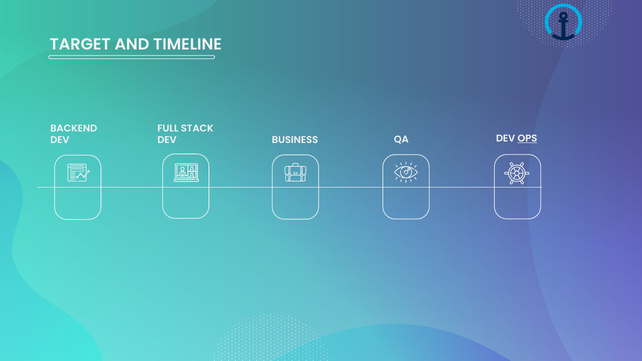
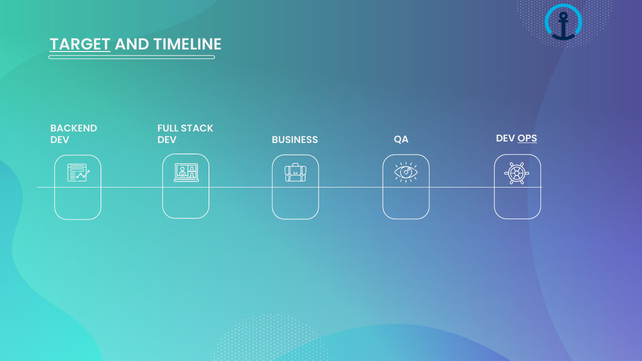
TARGET underline: none -> present
